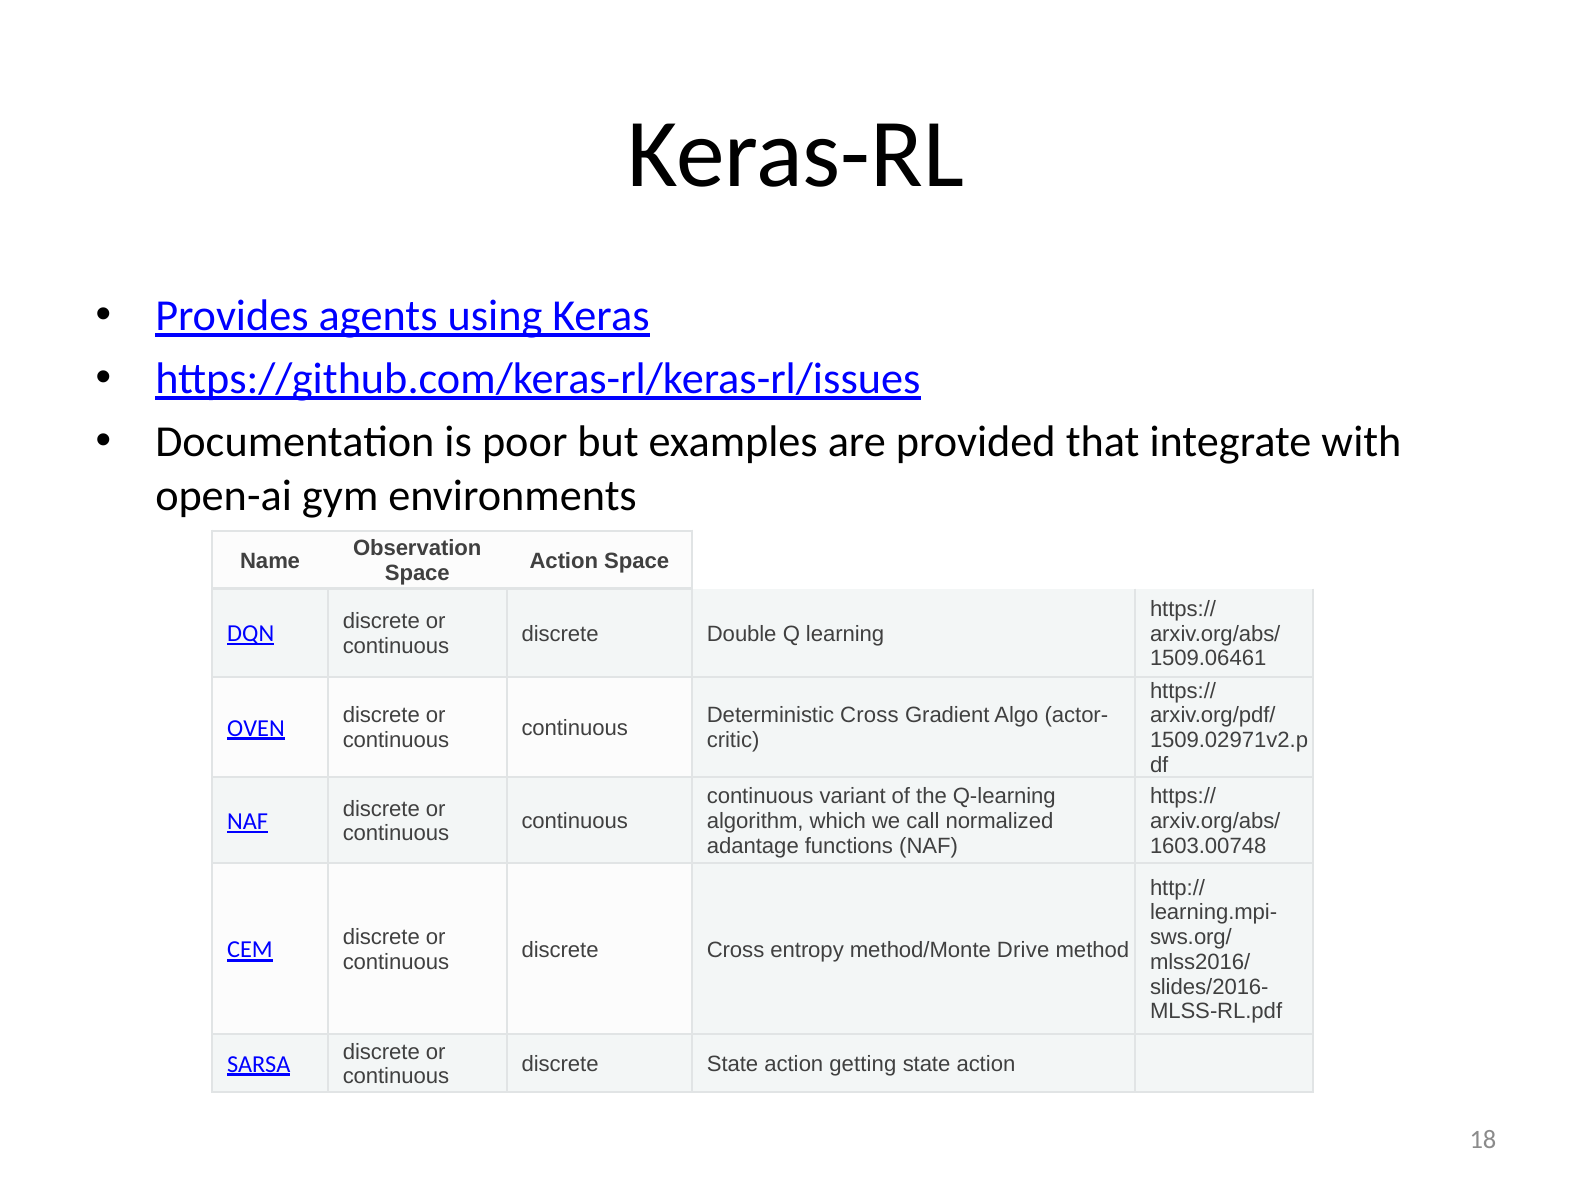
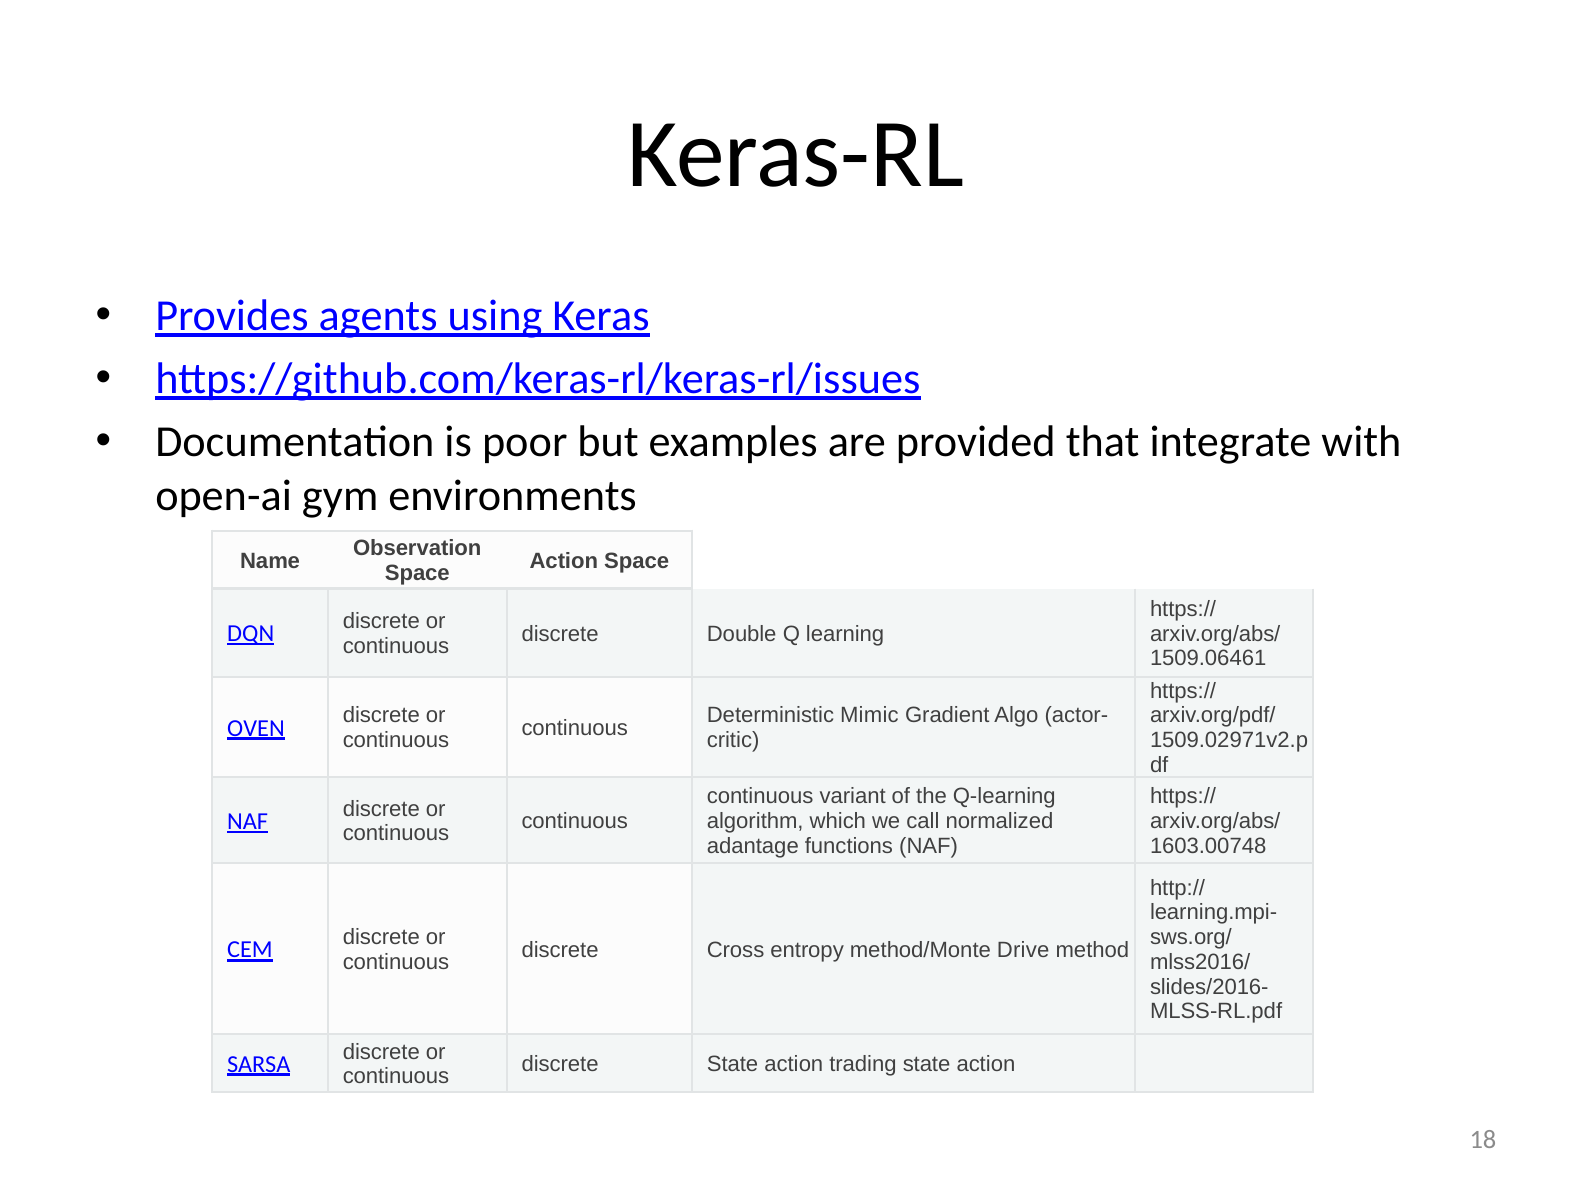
Deterministic Cross: Cross -> Mimic
getting: getting -> trading
